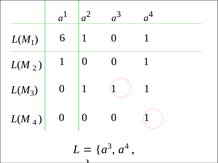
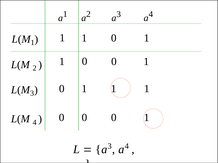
6 at (62, 38): 6 -> 1
